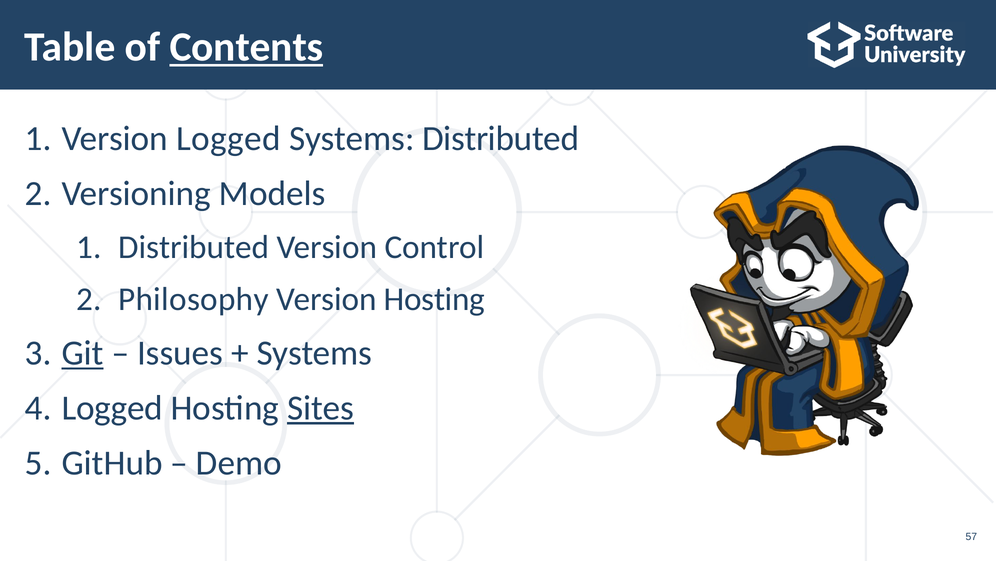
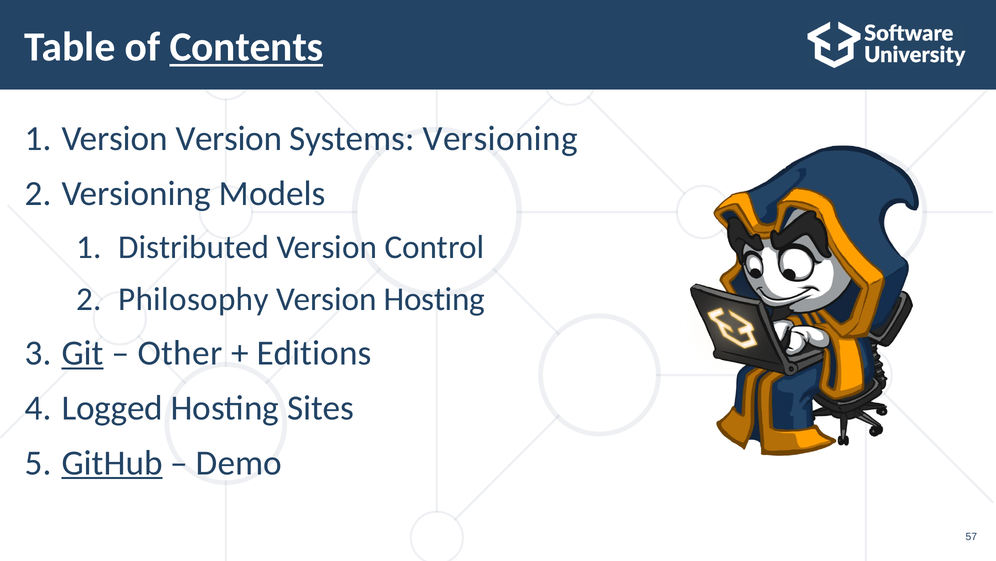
Version Logged: Logged -> Version
Systems Distributed: Distributed -> Versioning
Issues: Issues -> Other
Systems at (314, 353): Systems -> Editions
Sites underline: present -> none
GitHub underline: none -> present
